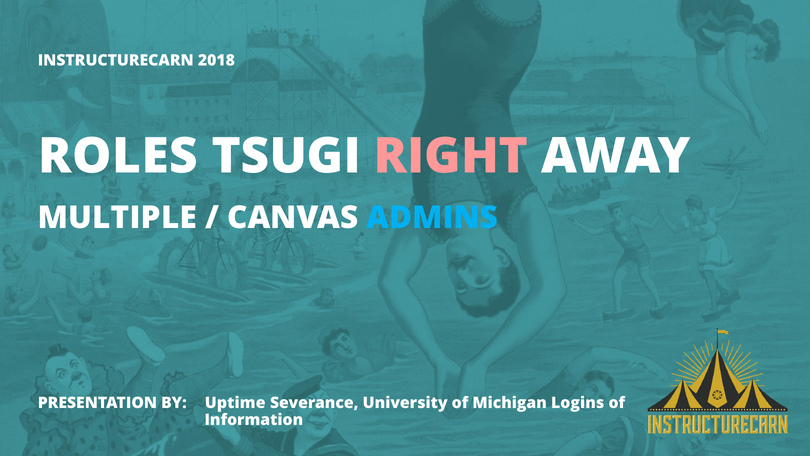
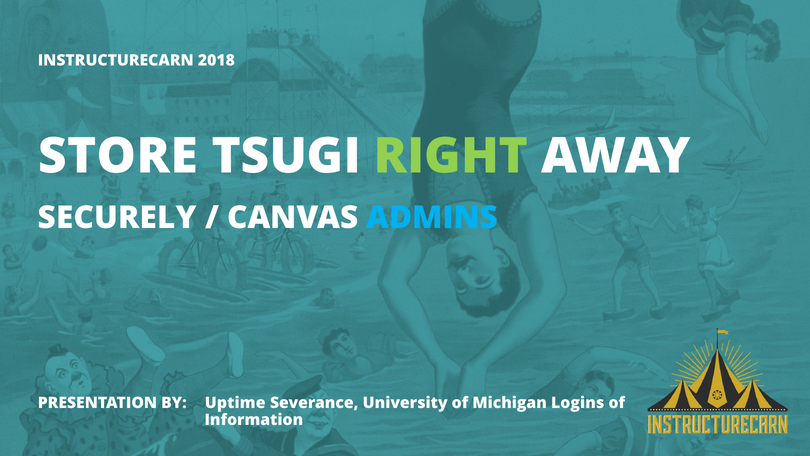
ROLES: ROLES -> STORE
RIGHT colour: pink -> light green
MULTIPLE: MULTIPLE -> SECURELY
